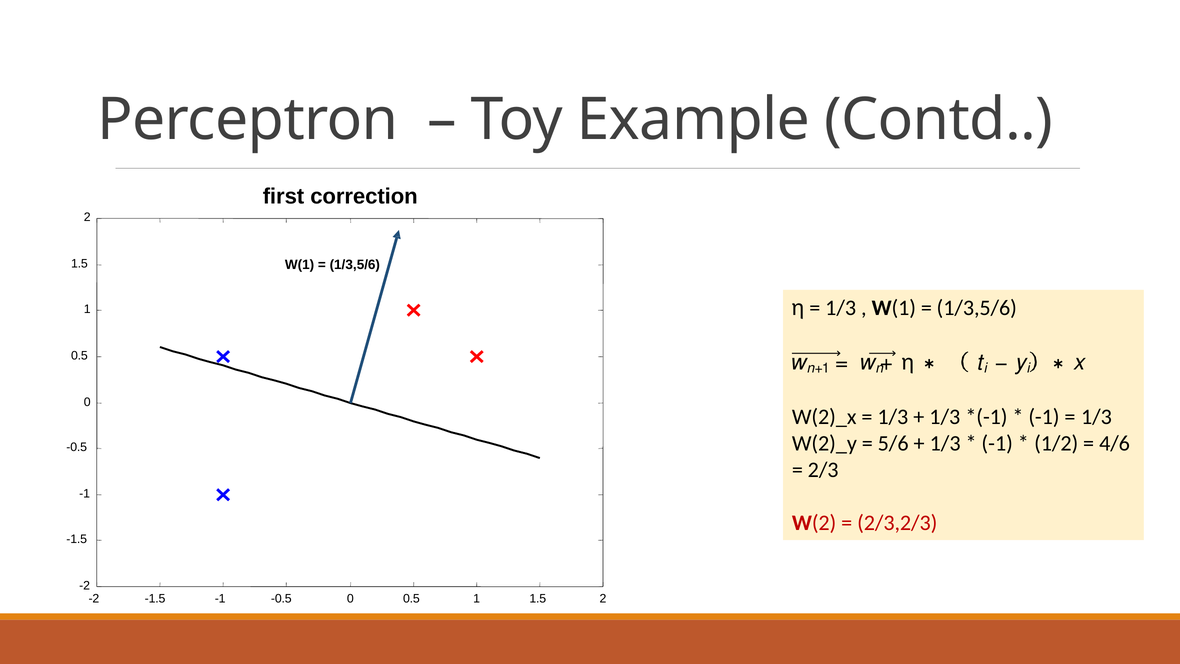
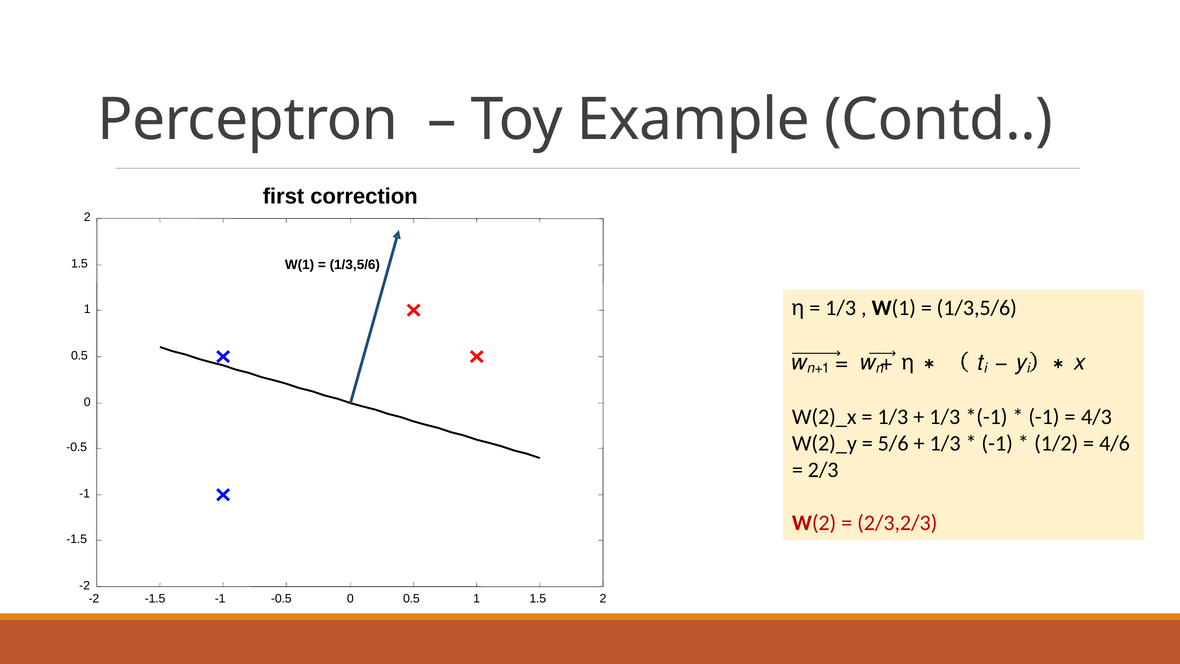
1/3 at (1096, 417): 1/3 -> 4/3
